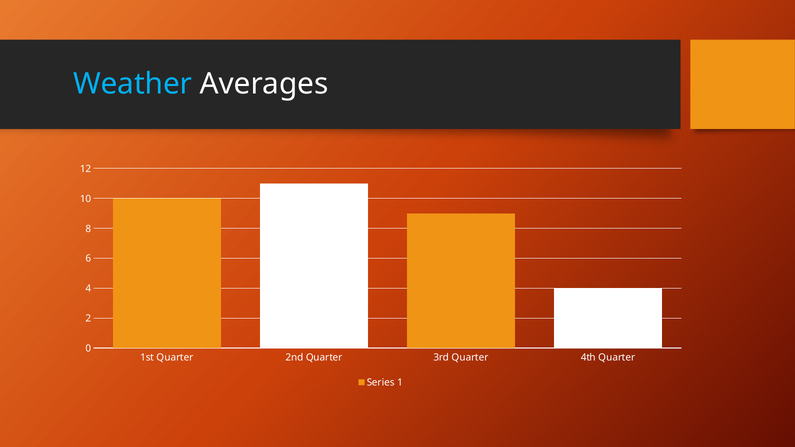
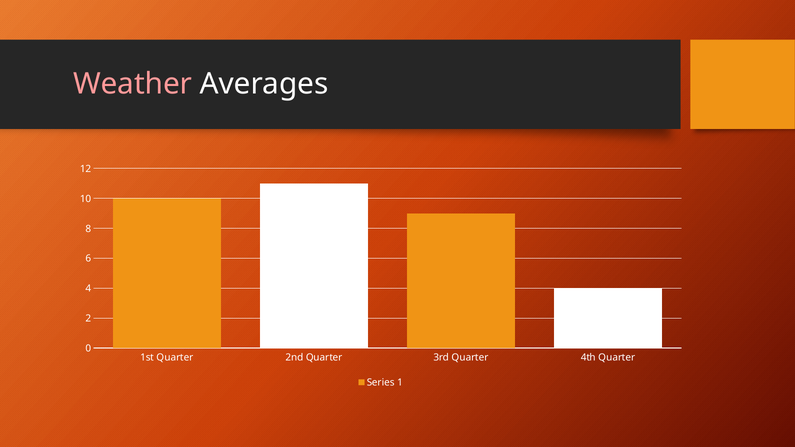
Weather colour: light blue -> pink
